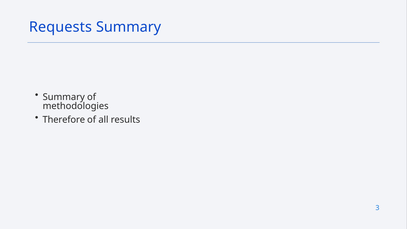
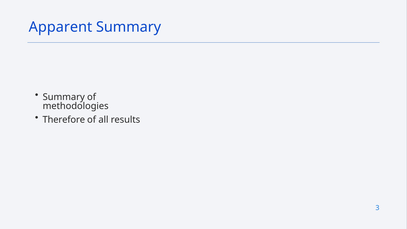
Requests: Requests -> Apparent
